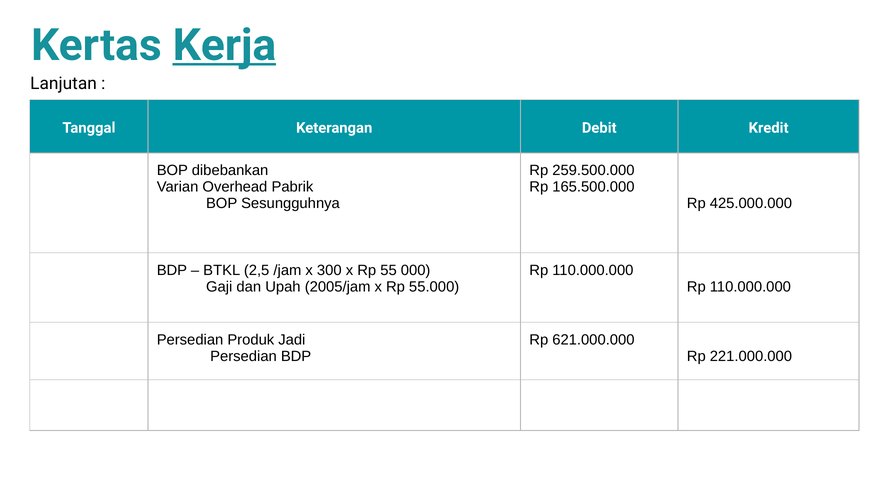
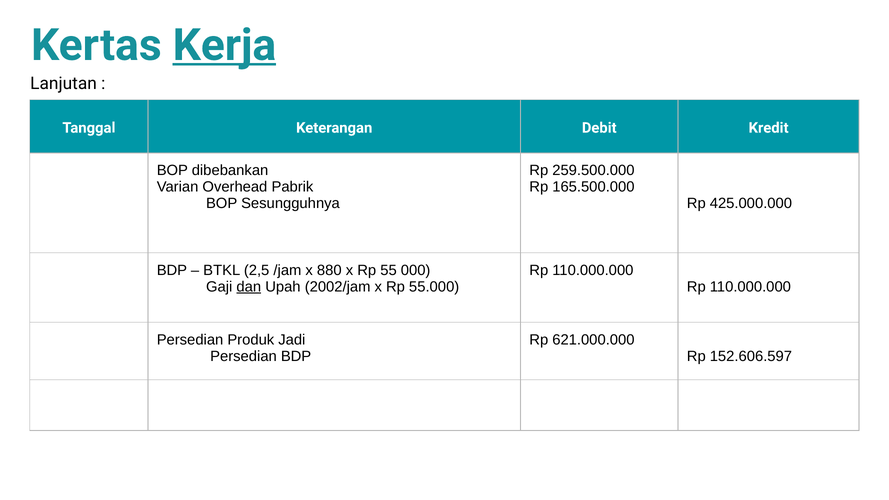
300: 300 -> 880
dan underline: none -> present
2005/jam: 2005/jam -> 2002/jam
221.000.000: 221.000.000 -> 152.606.597
